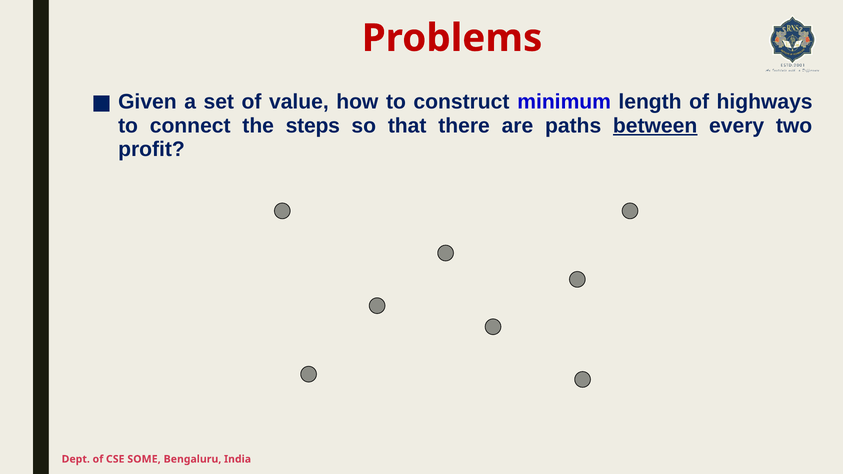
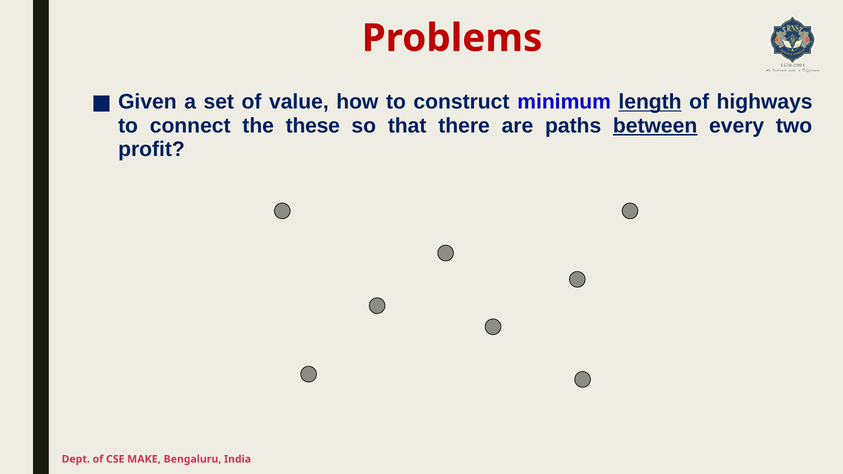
length underline: none -> present
steps: steps -> these
SOME: SOME -> MAKE
